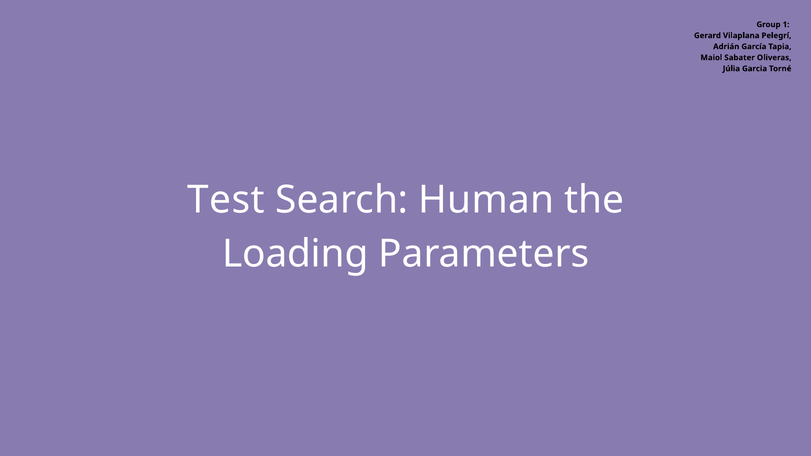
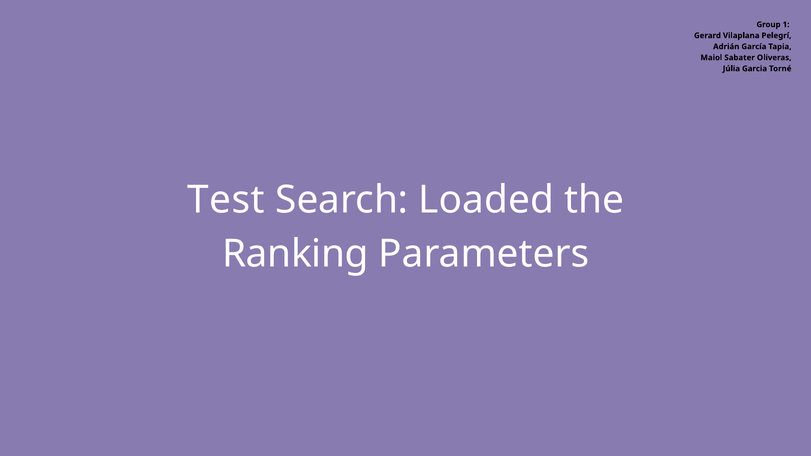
Human: Human -> Loaded
Loading: Loading -> Ranking
